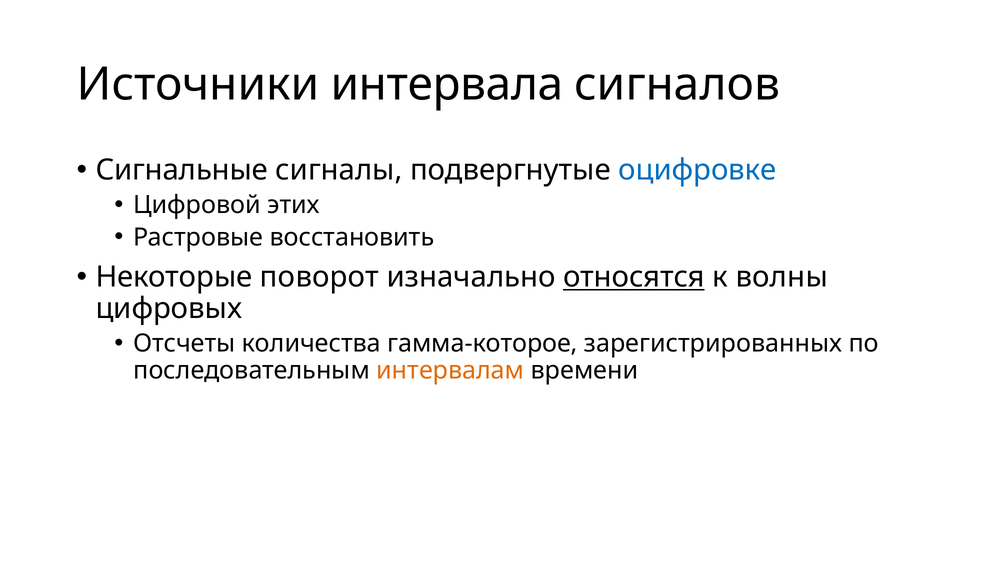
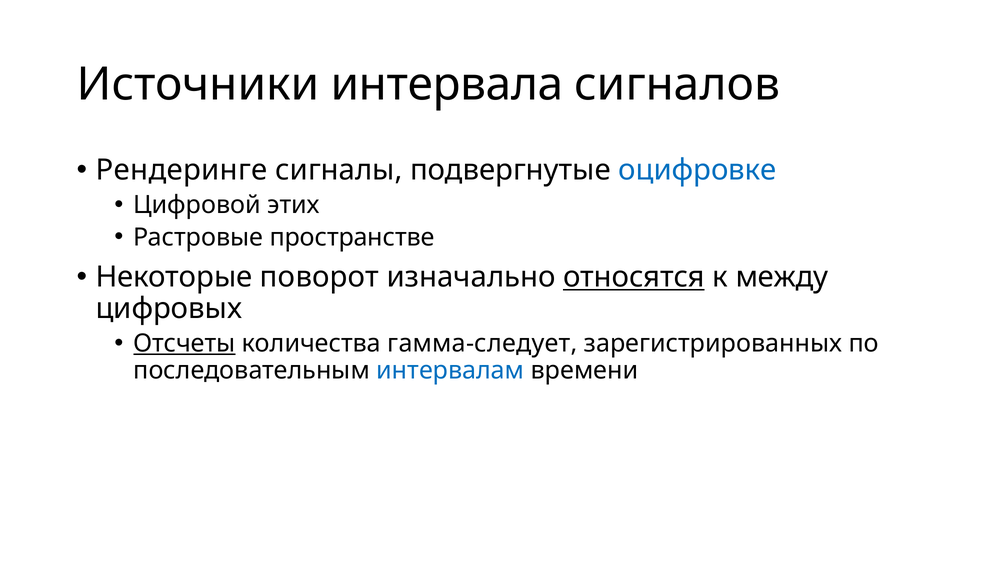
Сигнальные: Сигнальные -> Рендеринге
восстановить: восстановить -> пространстве
волны: волны -> между
Отсчеты underline: none -> present
гамма-которое: гамма-которое -> гамма-следует
интервалам colour: orange -> blue
